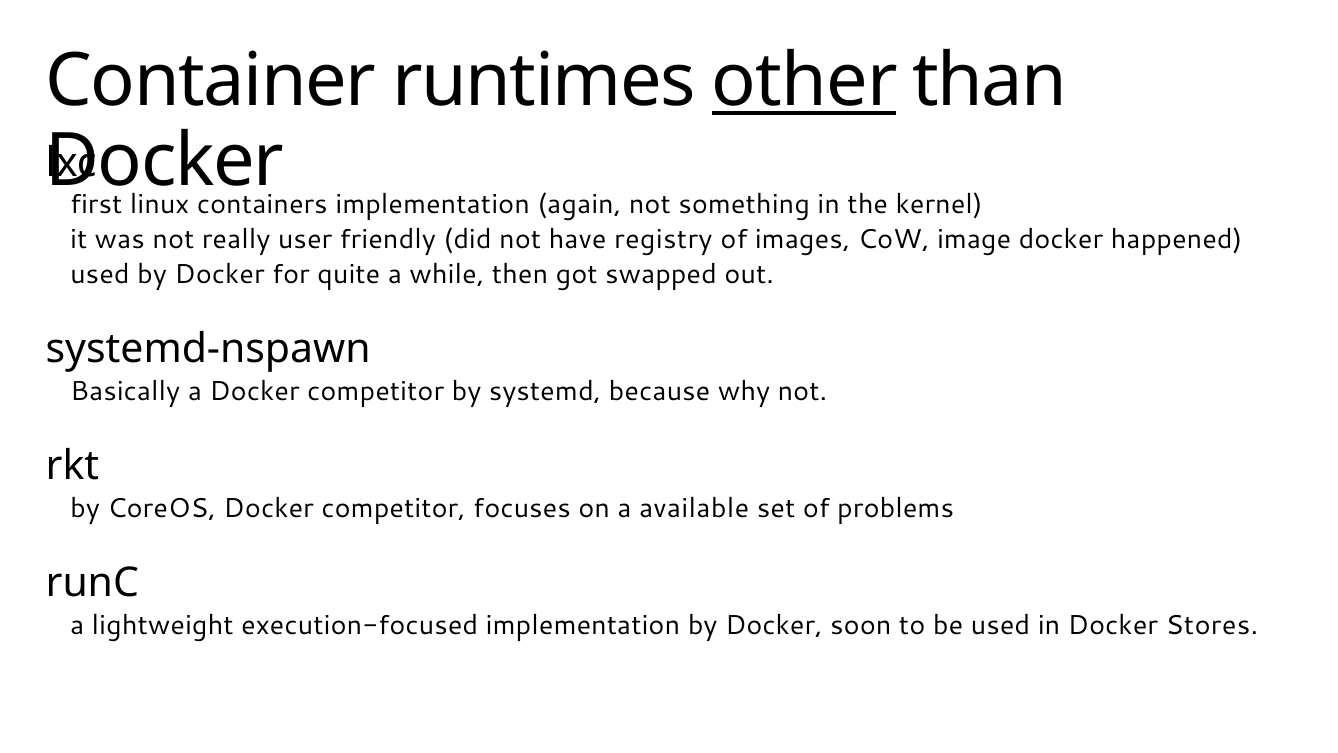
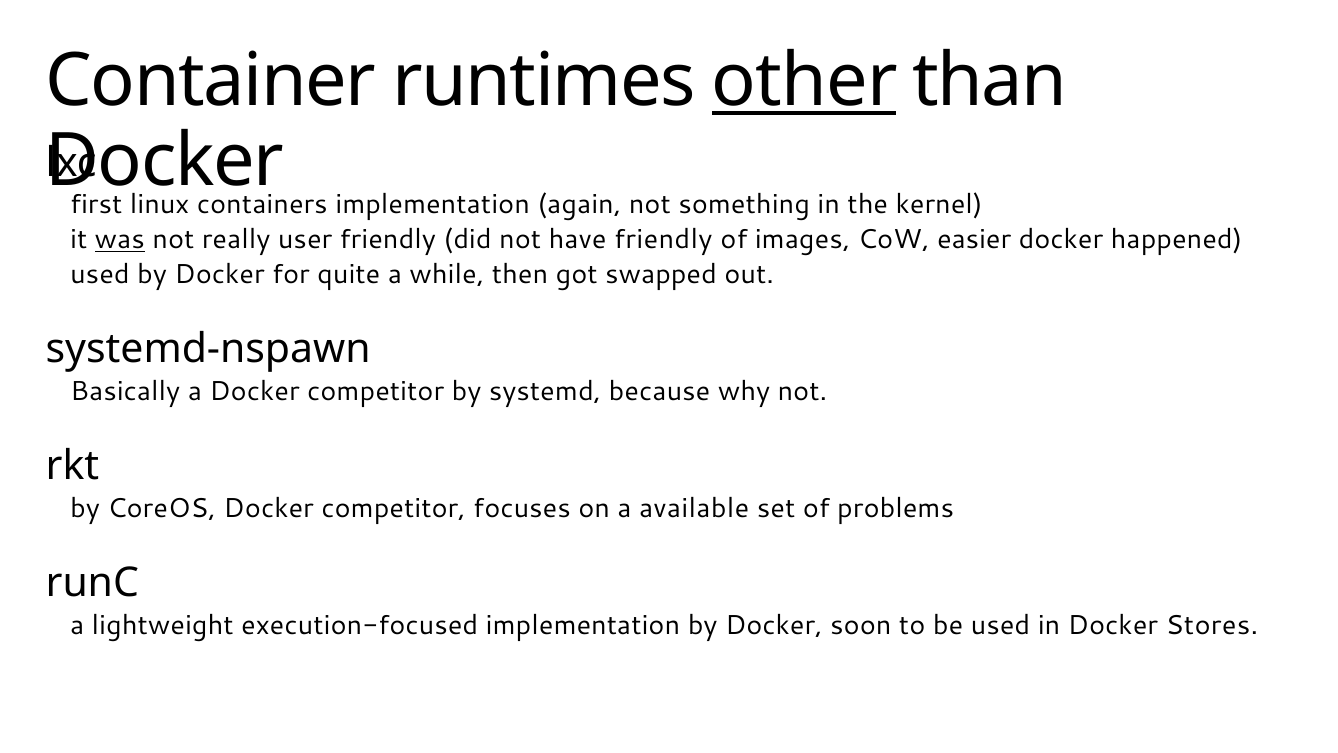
was underline: none -> present
have registry: registry -> friendly
image: image -> easier
